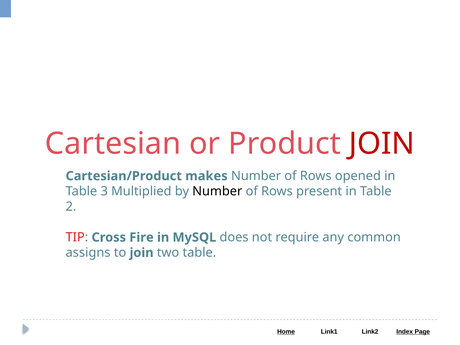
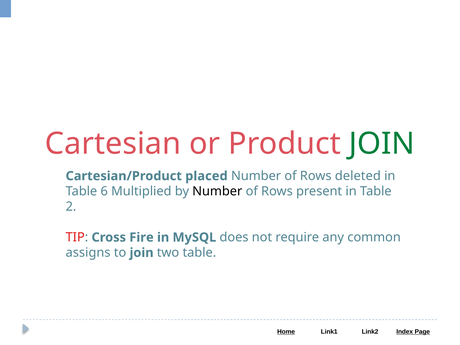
JOIN at (382, 144) colour: red -> green
makes: makes -> placed
opened: opened -> deleted
3: 3 -> 6
